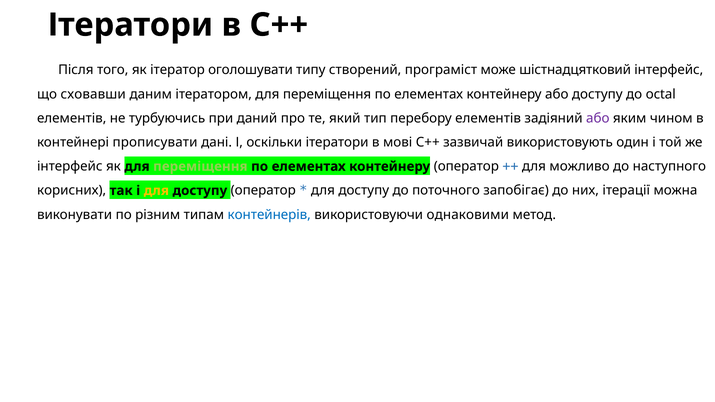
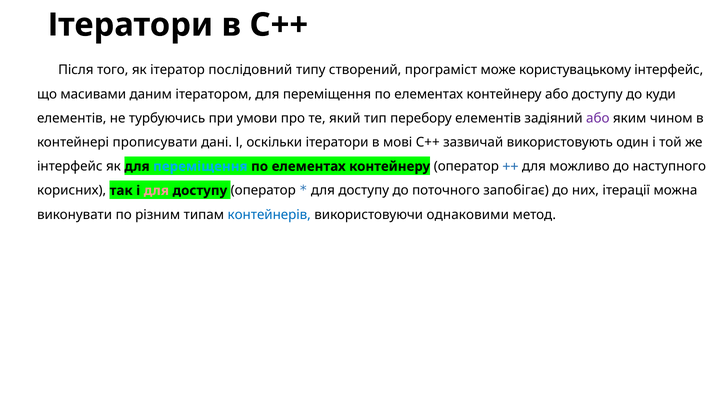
оголошувати: оголошувати -> послідовний
шістнадцятковий: шістнадцятковий -> користувацькому
сховавши: сховавши -> масивами
octal: octal -> куди
даний: даний -> умови
переміщення at (200, 167) colour: light green -> light blue
для at (156, 191) colour: yellow -> pink
